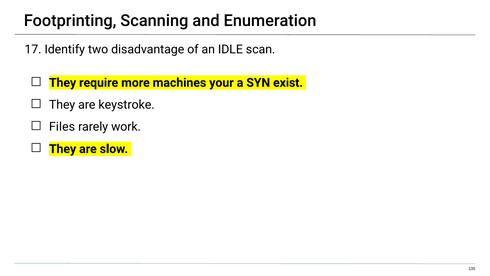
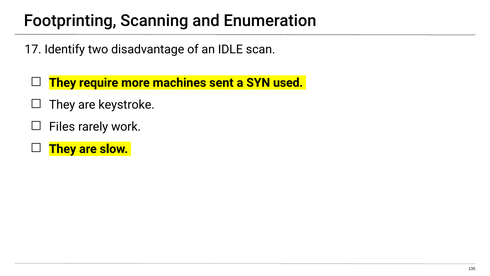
your: your -> sent
exist: exist -> used
